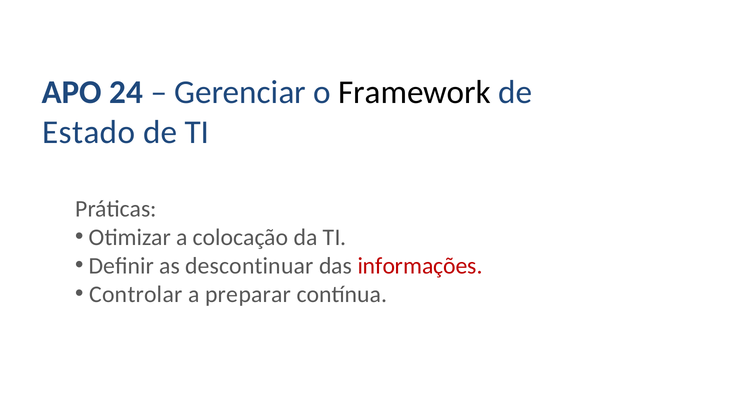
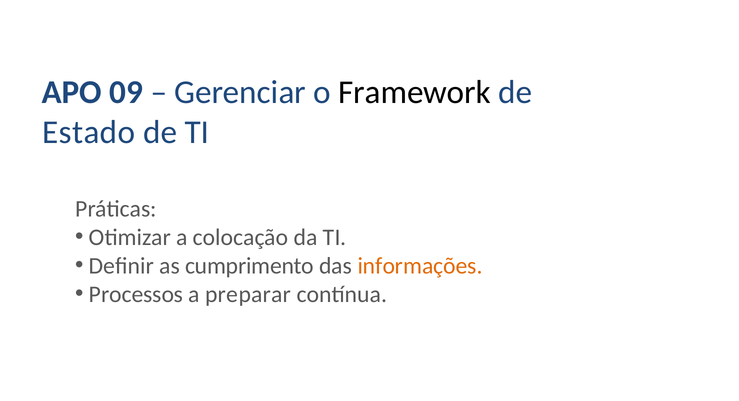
24: 24 -> 09
descontinuar: descontinuar -> cumprimento
informações colour: red -> orange
Controlar: Controlar -> Processos
